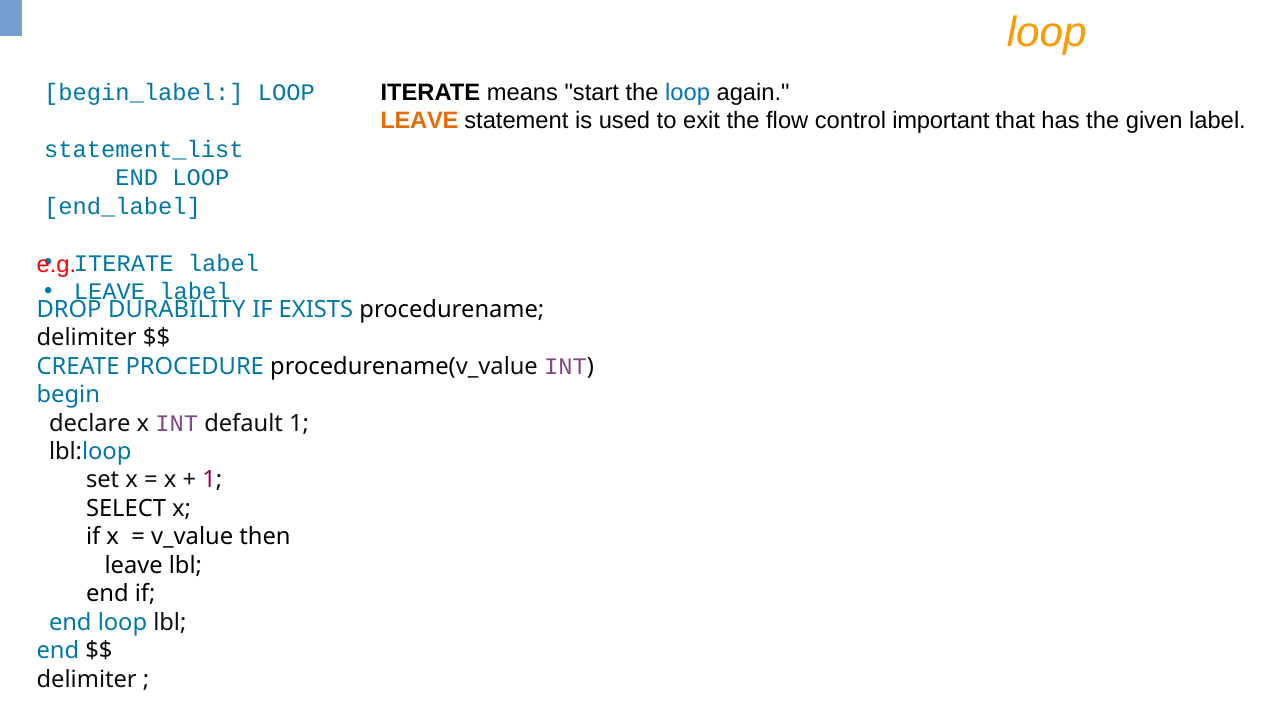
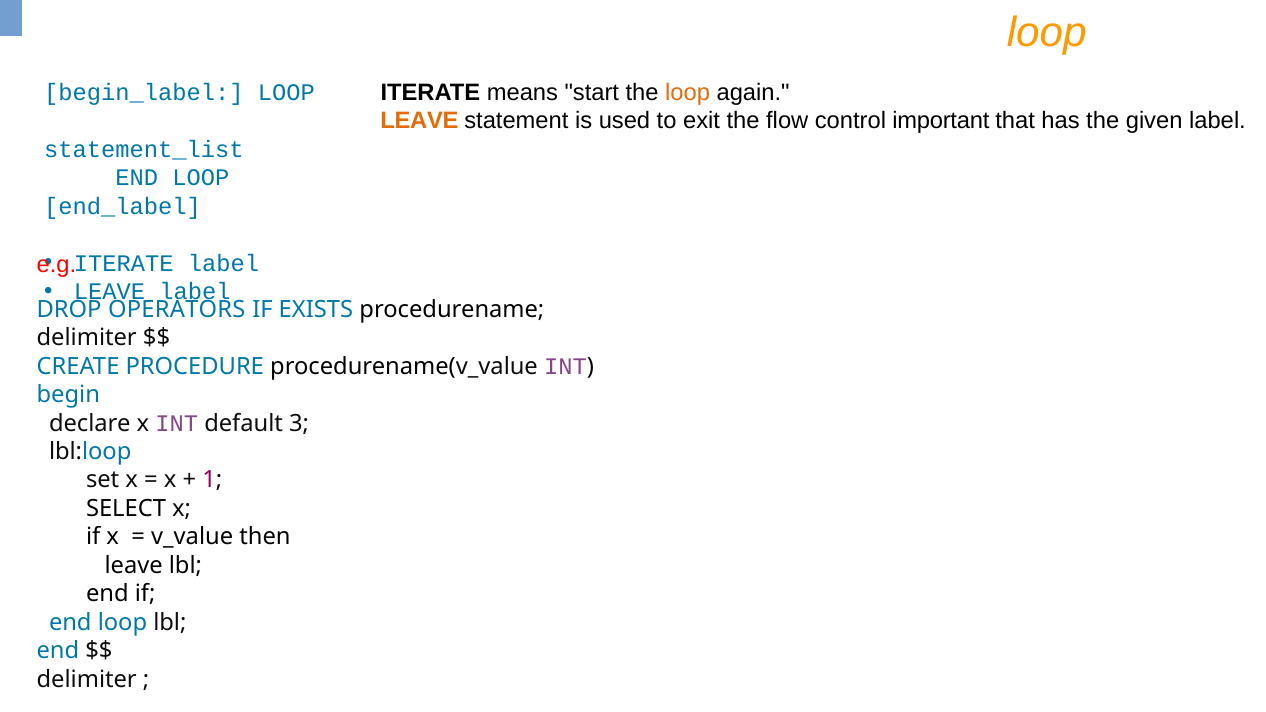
loop at (688, 92) colour: blue -> orange
DURABILITY: DURABILITY -> OPERATORS
default 1: 1 -> 3
